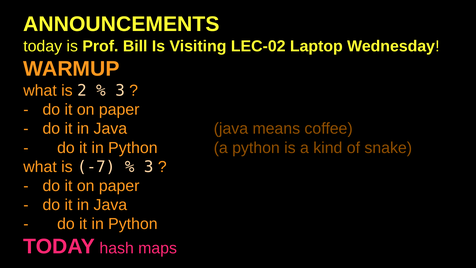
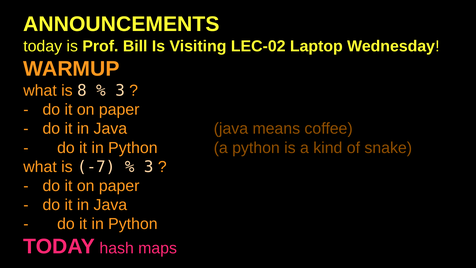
2: 2 -> 8
